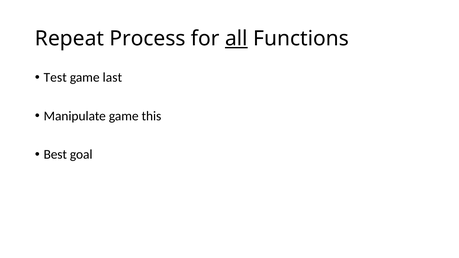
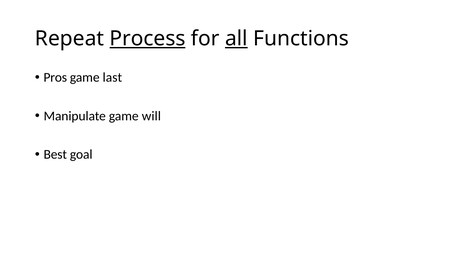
Process underline: none -> present
Test: Test -> Pros
this: this -> will
